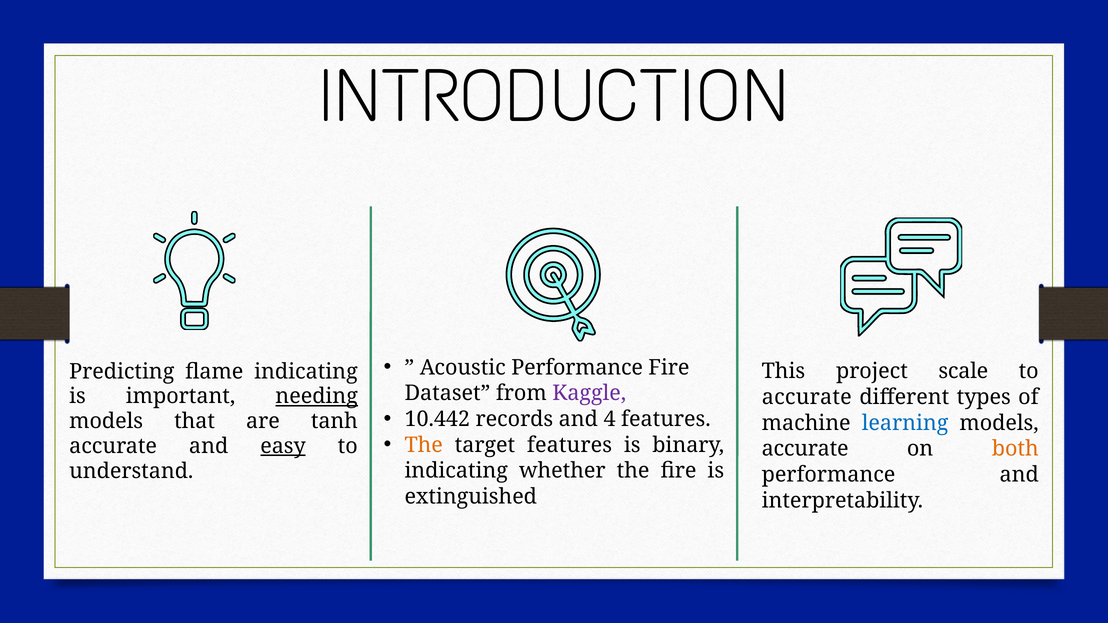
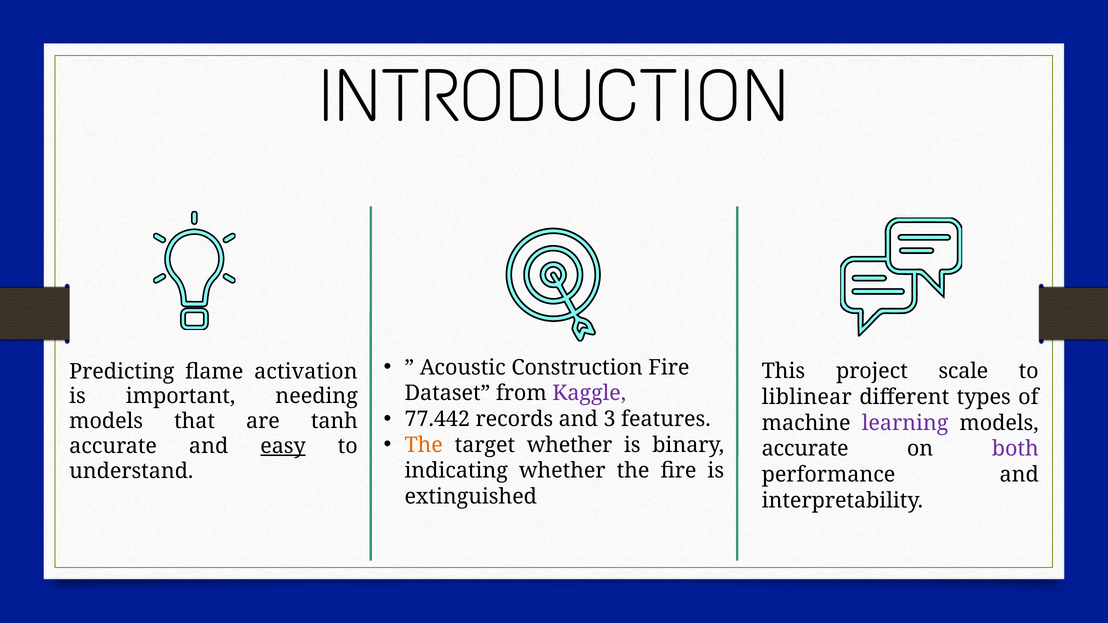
Acoustic Performance: Performance -> Construction
flame indicating: indicating -> activation
needing underline: present -> none
accurate at (807, 397): accurate -> liblinear
10.442: 10.442 -> 77.442
4: 4 -> 3
learning colour: blue -> purple
target features: features -> whether
both colour: orange -> purple
